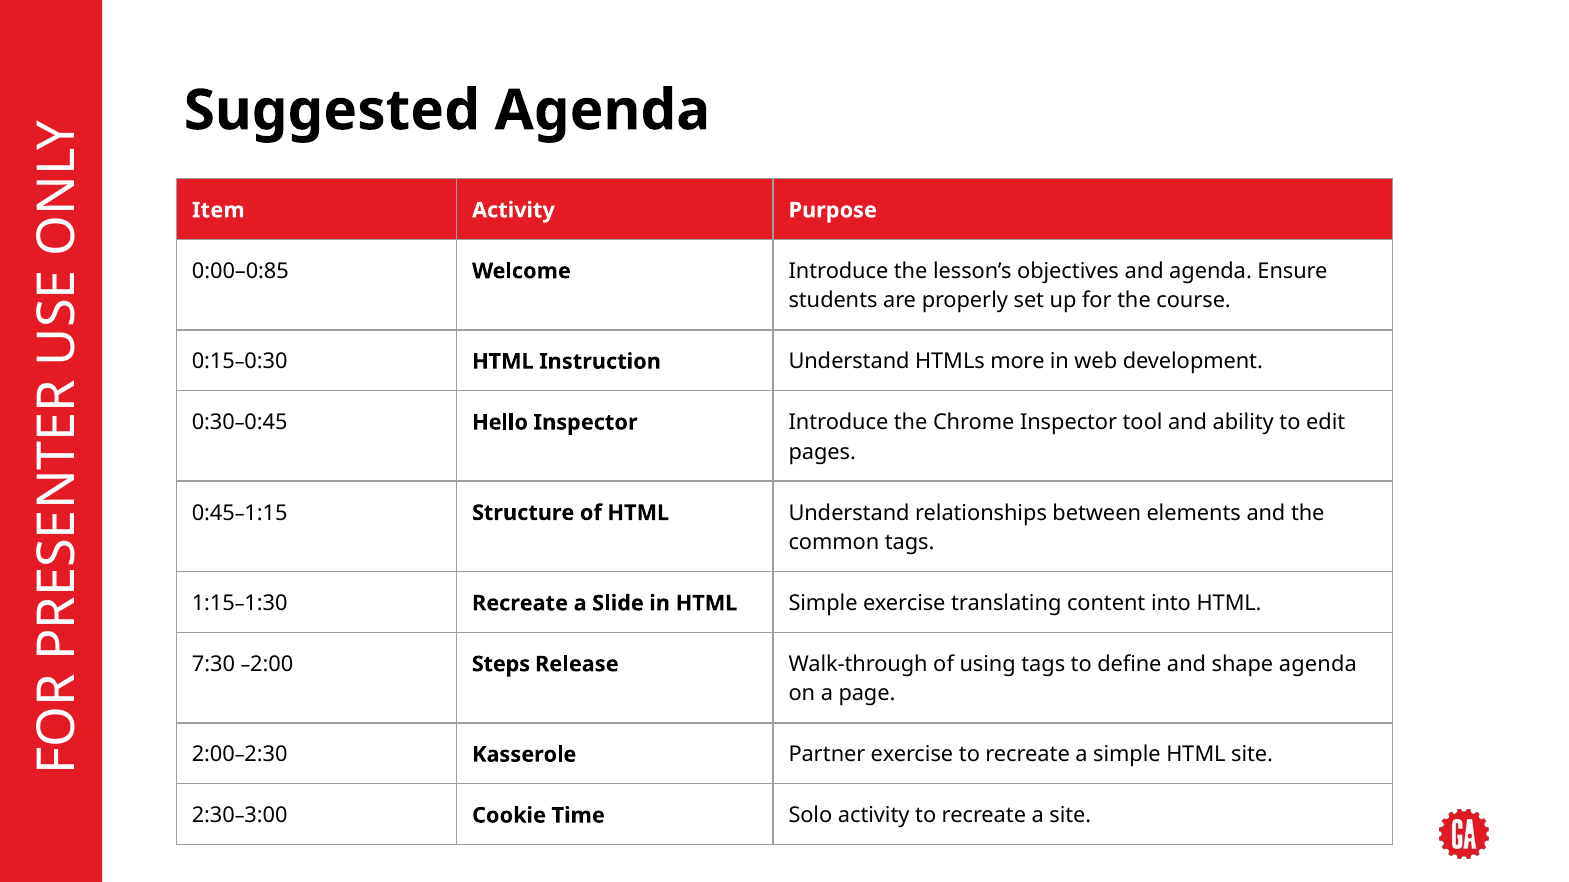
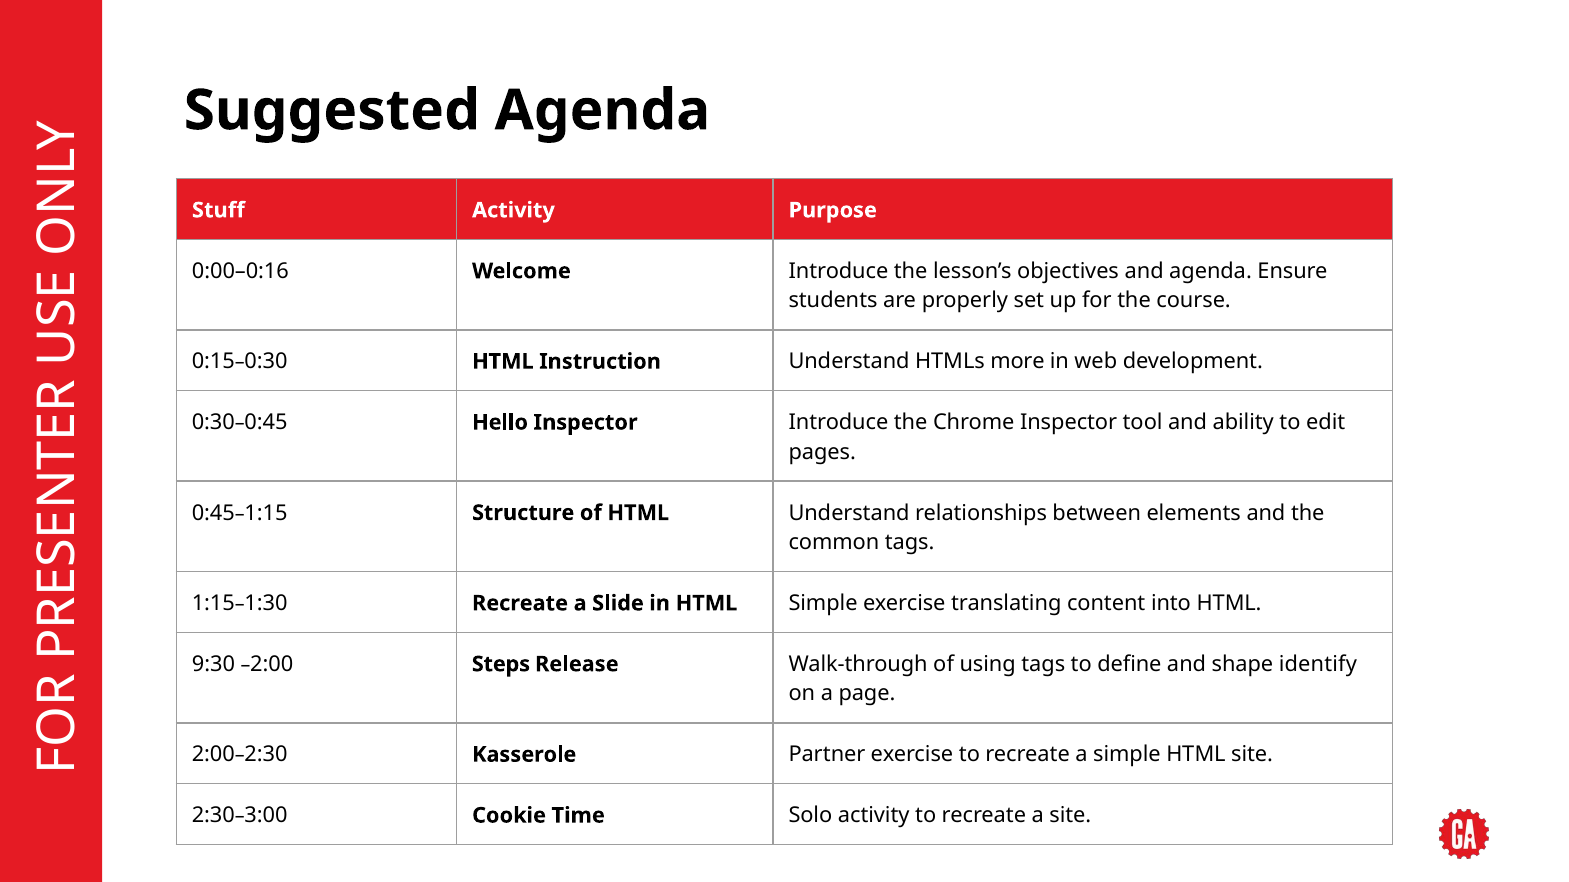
Item: Item -> Stuff
0:00–0:85: 0:00–0:85 -> 0:00–0:16
7:30: 7:30 -> 9:30
shape agenda: agenda -> identify
